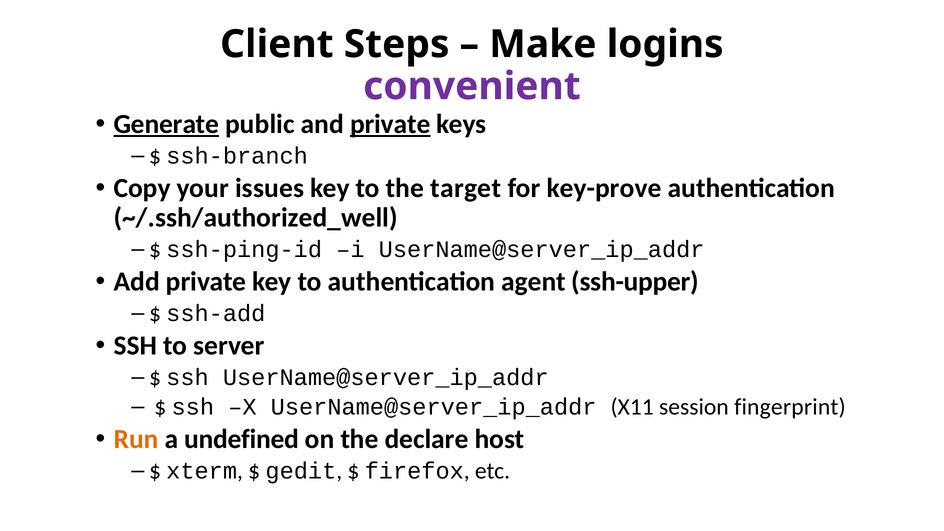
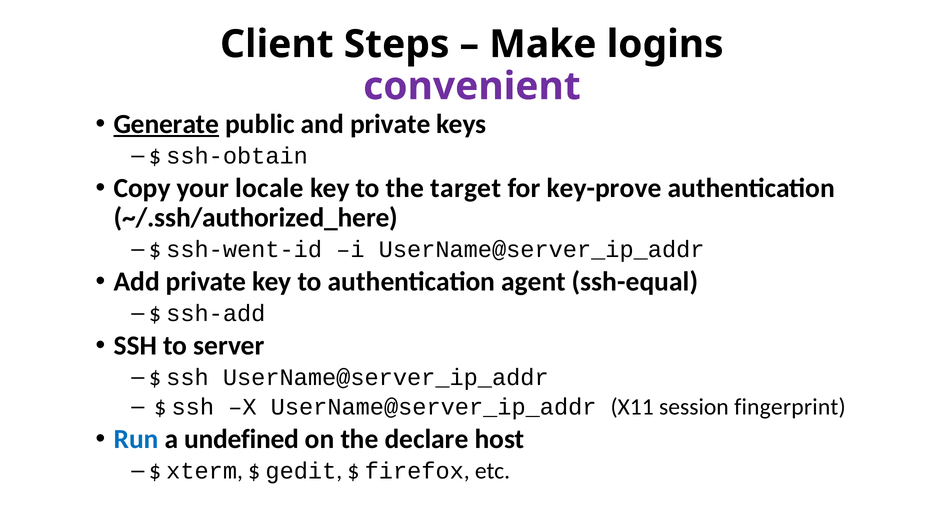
private at (390, 124) underline: present -> none
ssh-branch: ssh-branch -> ssh-obtain
issues: issues -> locale
~/.ssh/authorized_well: ~/.ssh/authorized_well -> ~/.ssh/authorized_here
ssh-ping-id: ssh-ping-id -> ssh-went-id
ssh-upper: ssh-upper -> ssh-equal
Run colour: orange -> blue
